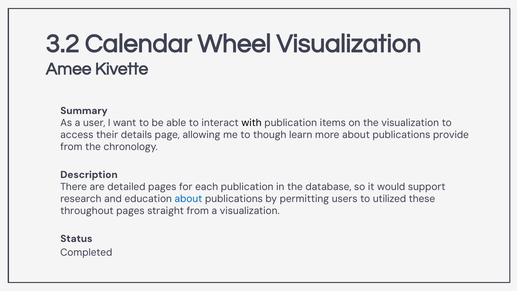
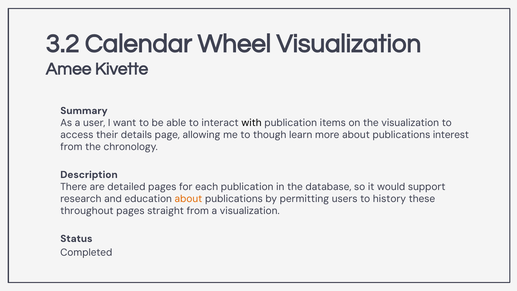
provide: provide -> interest
about at (188, 199) colour: blue -> orange
utilized: utilized -> history
